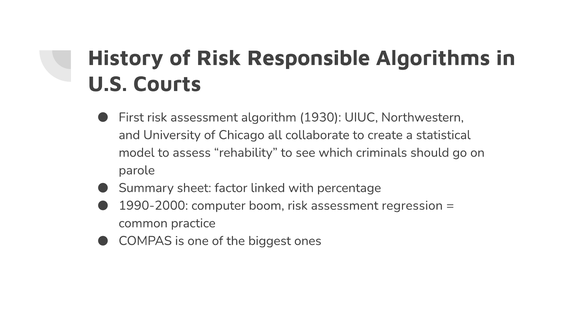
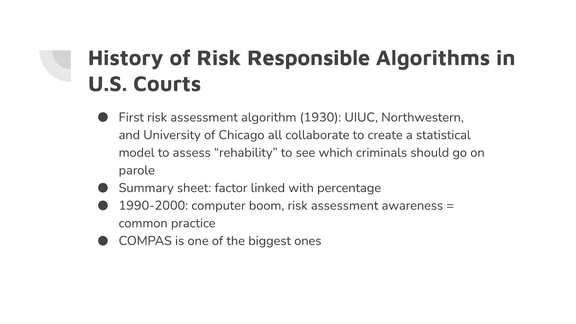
regression: regression -> awareness
